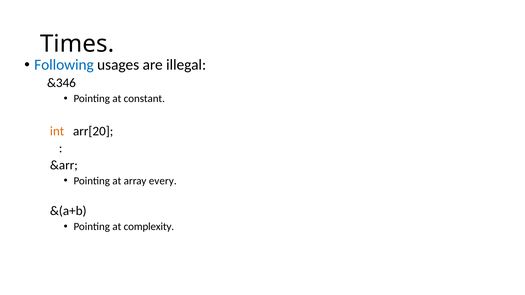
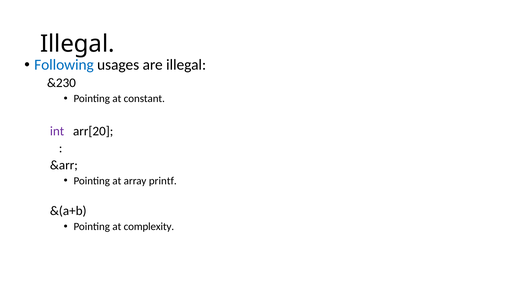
Times at (77, 44): Times -> Illegal
&346: &346 -> &230
int colour: orange -> purple
every: every -> printf
